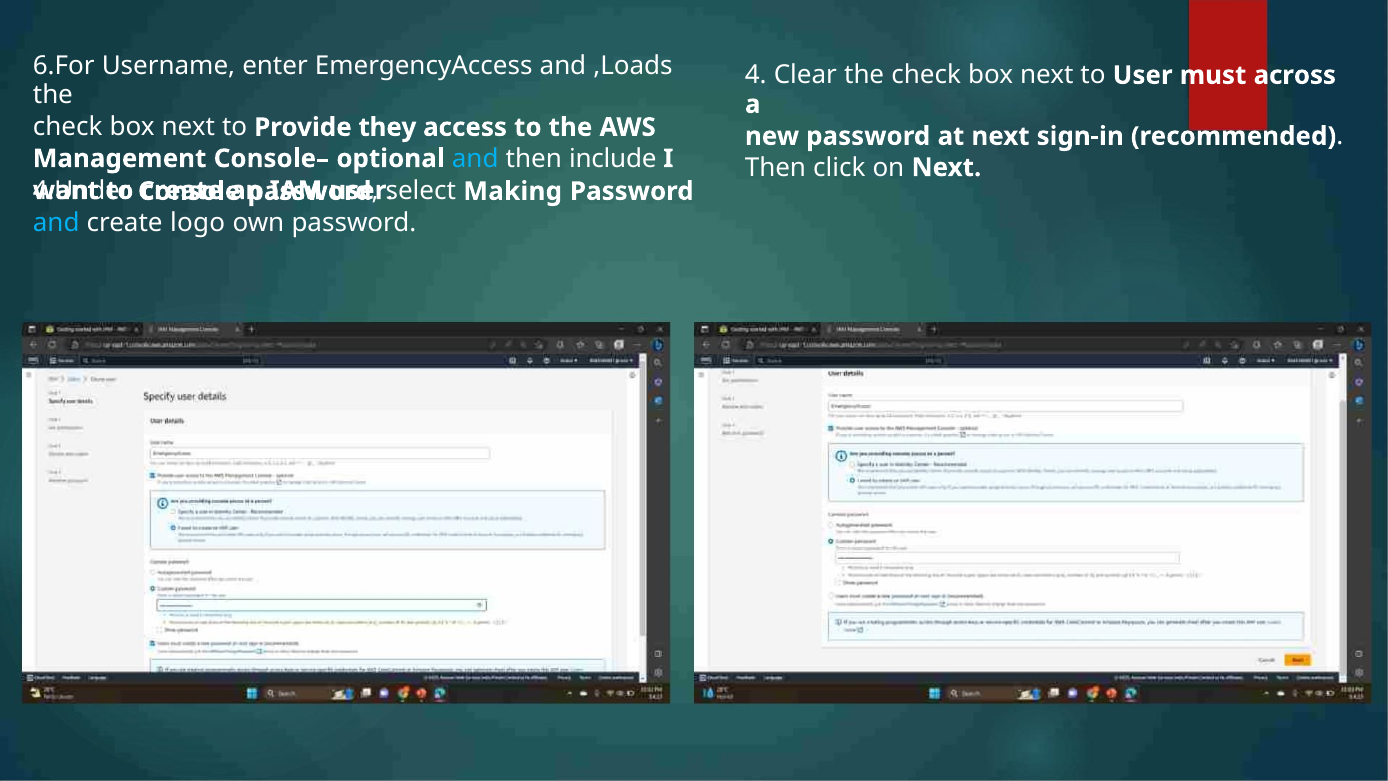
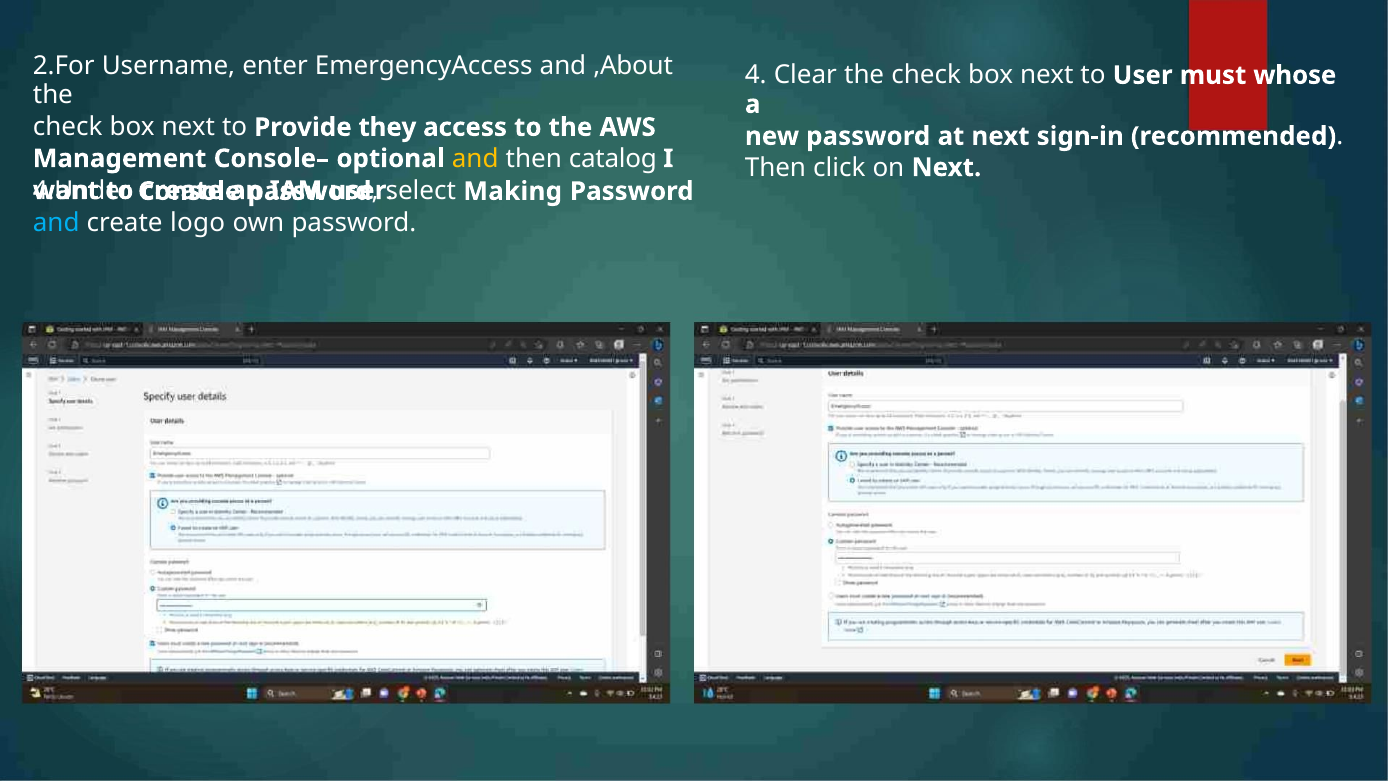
6.For: 6.For -> 2.For
,Loads: ,Loads -> ,About
across: across -> whose
and at (475, 159) colour: light blue -> yellow
include: include -> catalog
